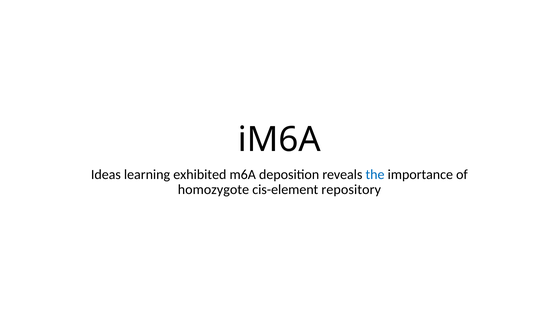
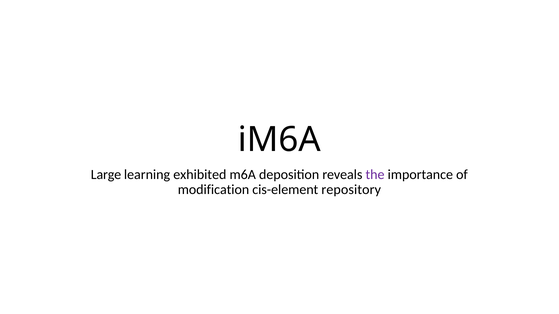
Ideas: Ideas -> Large
the colour: blue -> purple
homozygote: homozygote -> modification
